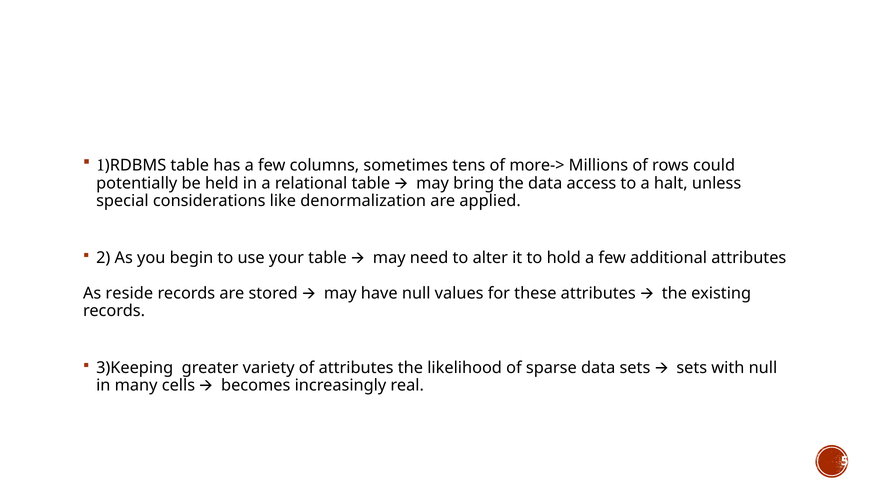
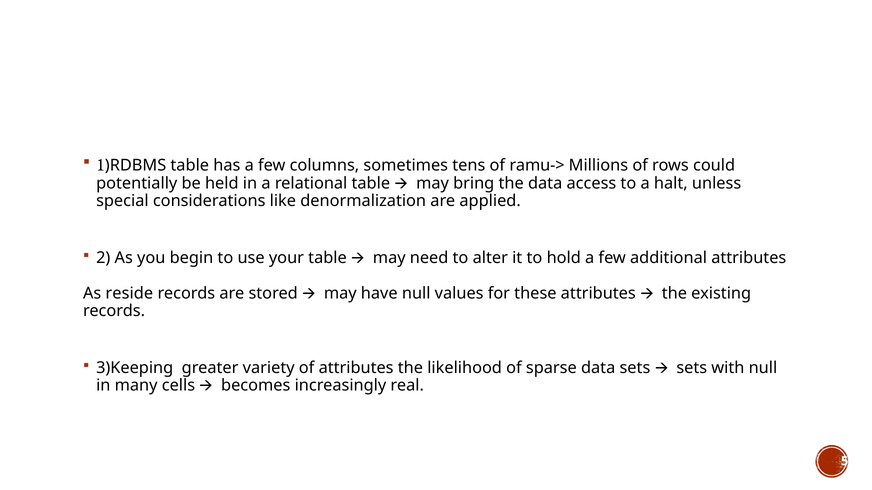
more->: more-> -> ramu->
